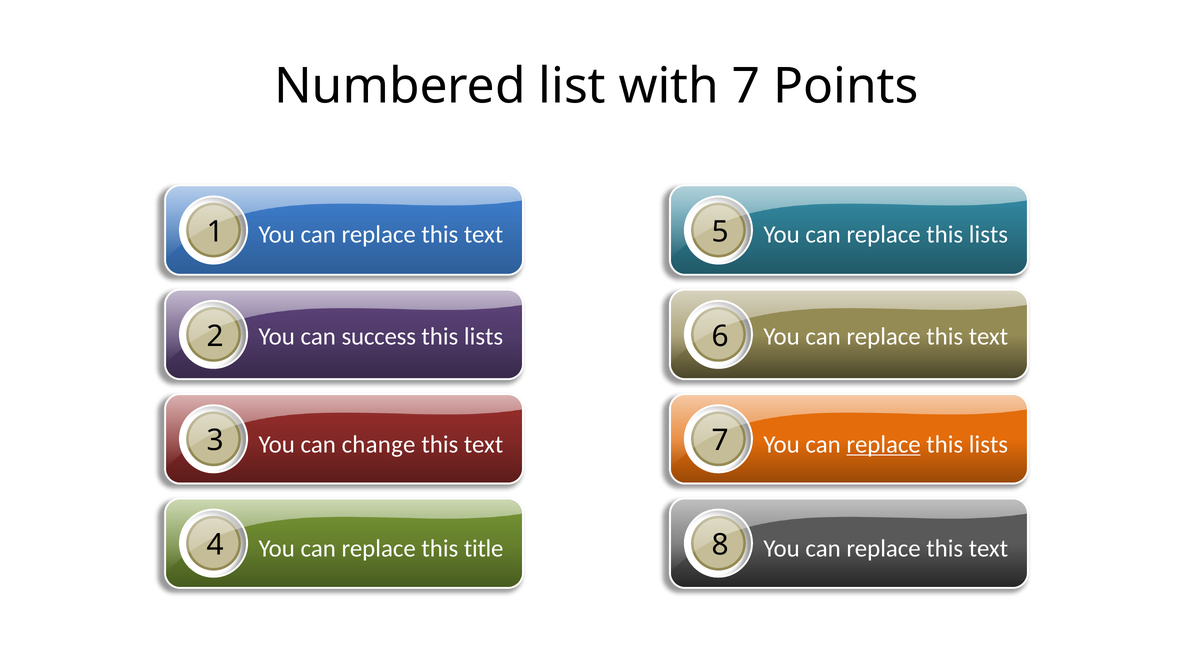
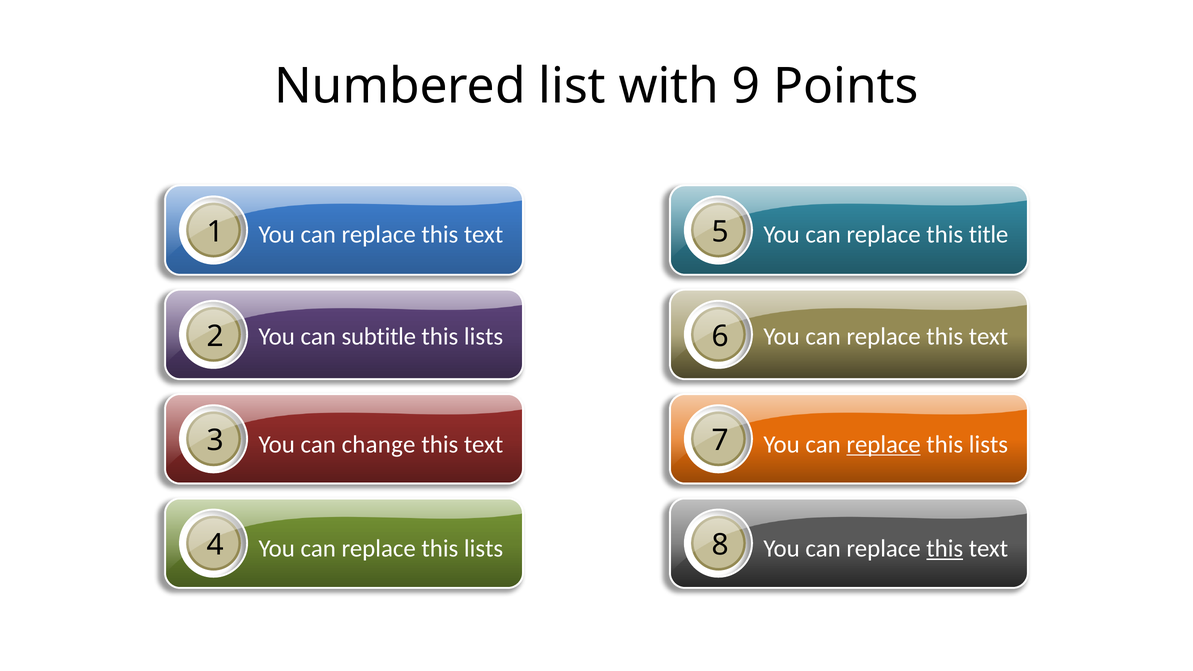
with 7: 7 -> 9
lists at (988, 234): lists -> title
success: success -> subtitle
title at (484, 549): title -> lists
this at (945, 549) underline: none -> present
